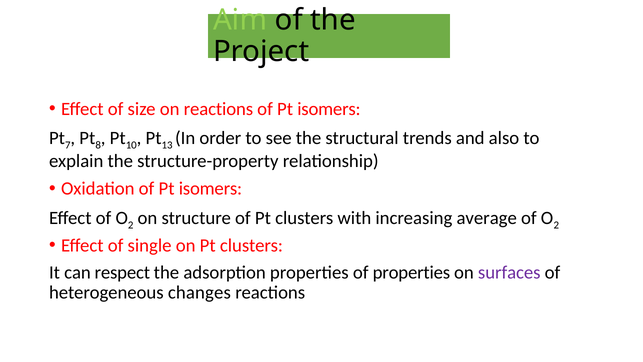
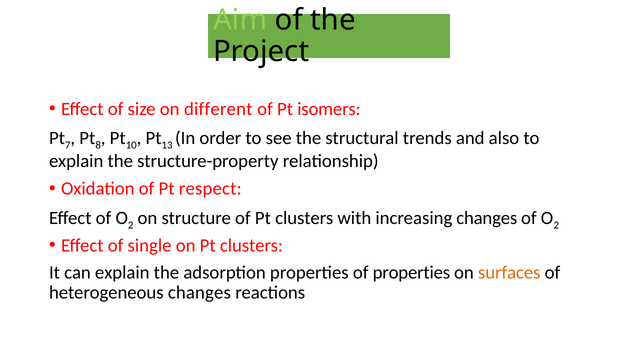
on reactions: reactions -> different
Oxidation of Pt isomers: isomers -> respect
increasing average: average -> changes
can respect: respect -> explain
surfaces colour: purple -> orange
